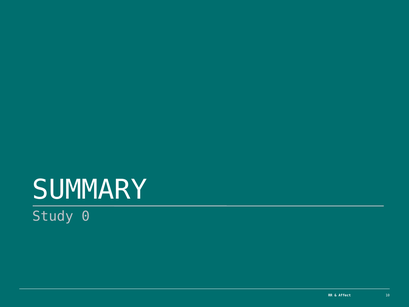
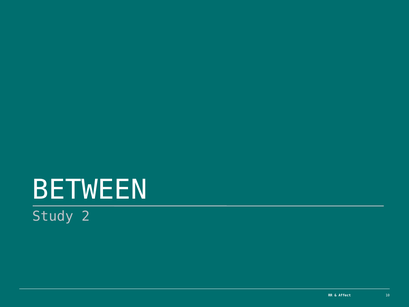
SUMMARY: SUMMARY -> BETWEEN
0: 0 -> 2
